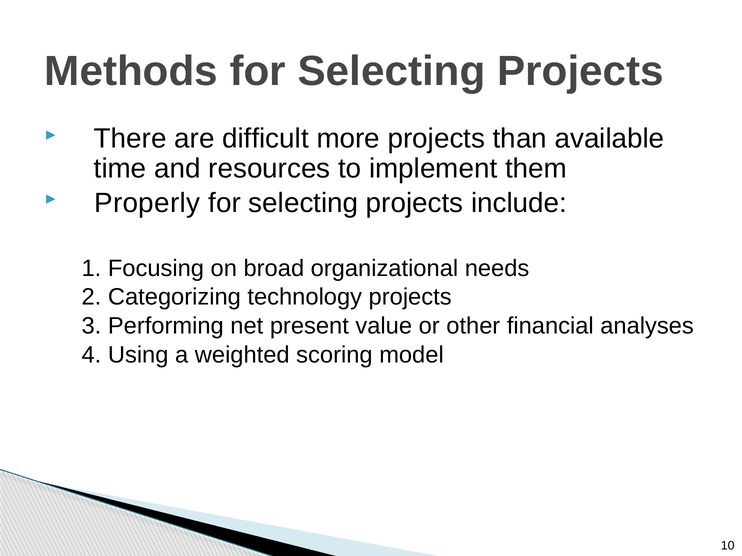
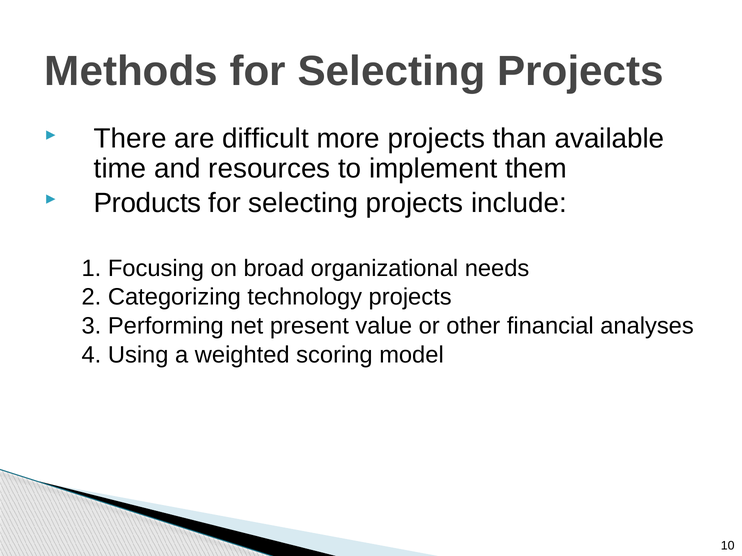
Properly: Properly -> Products
